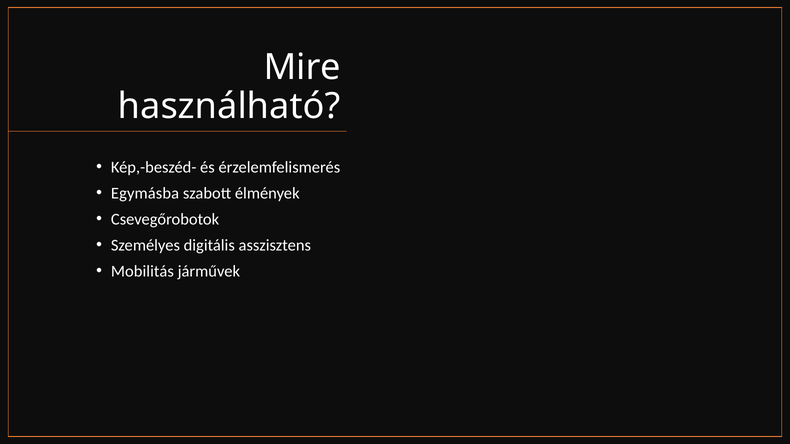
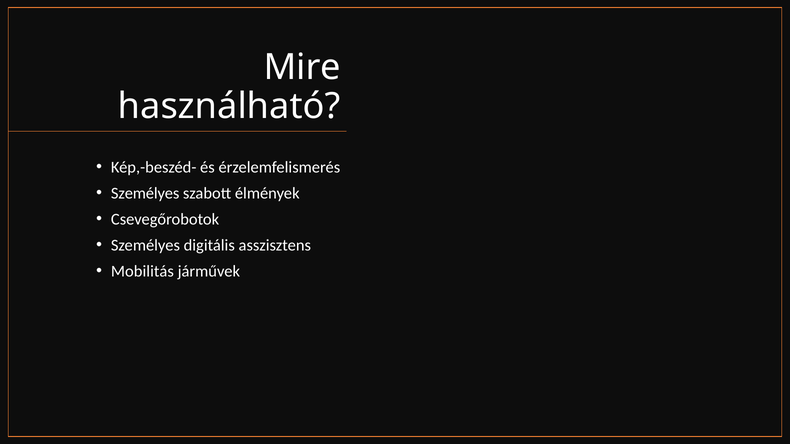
Egymásba at (145, 193): Egymásba -> Személyes
